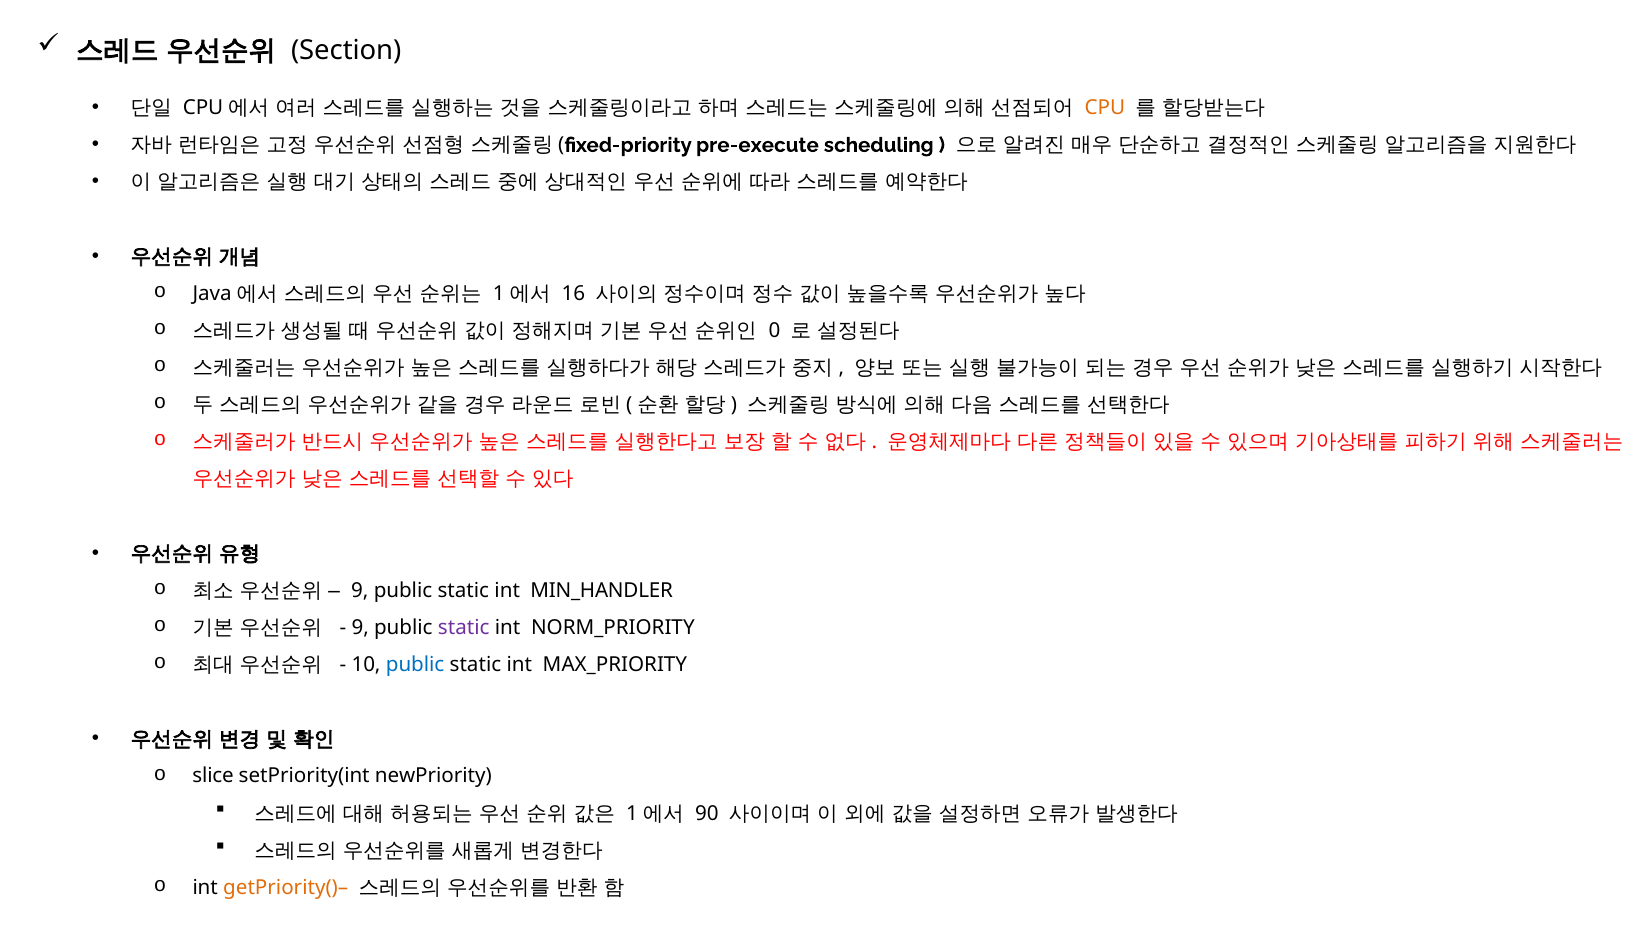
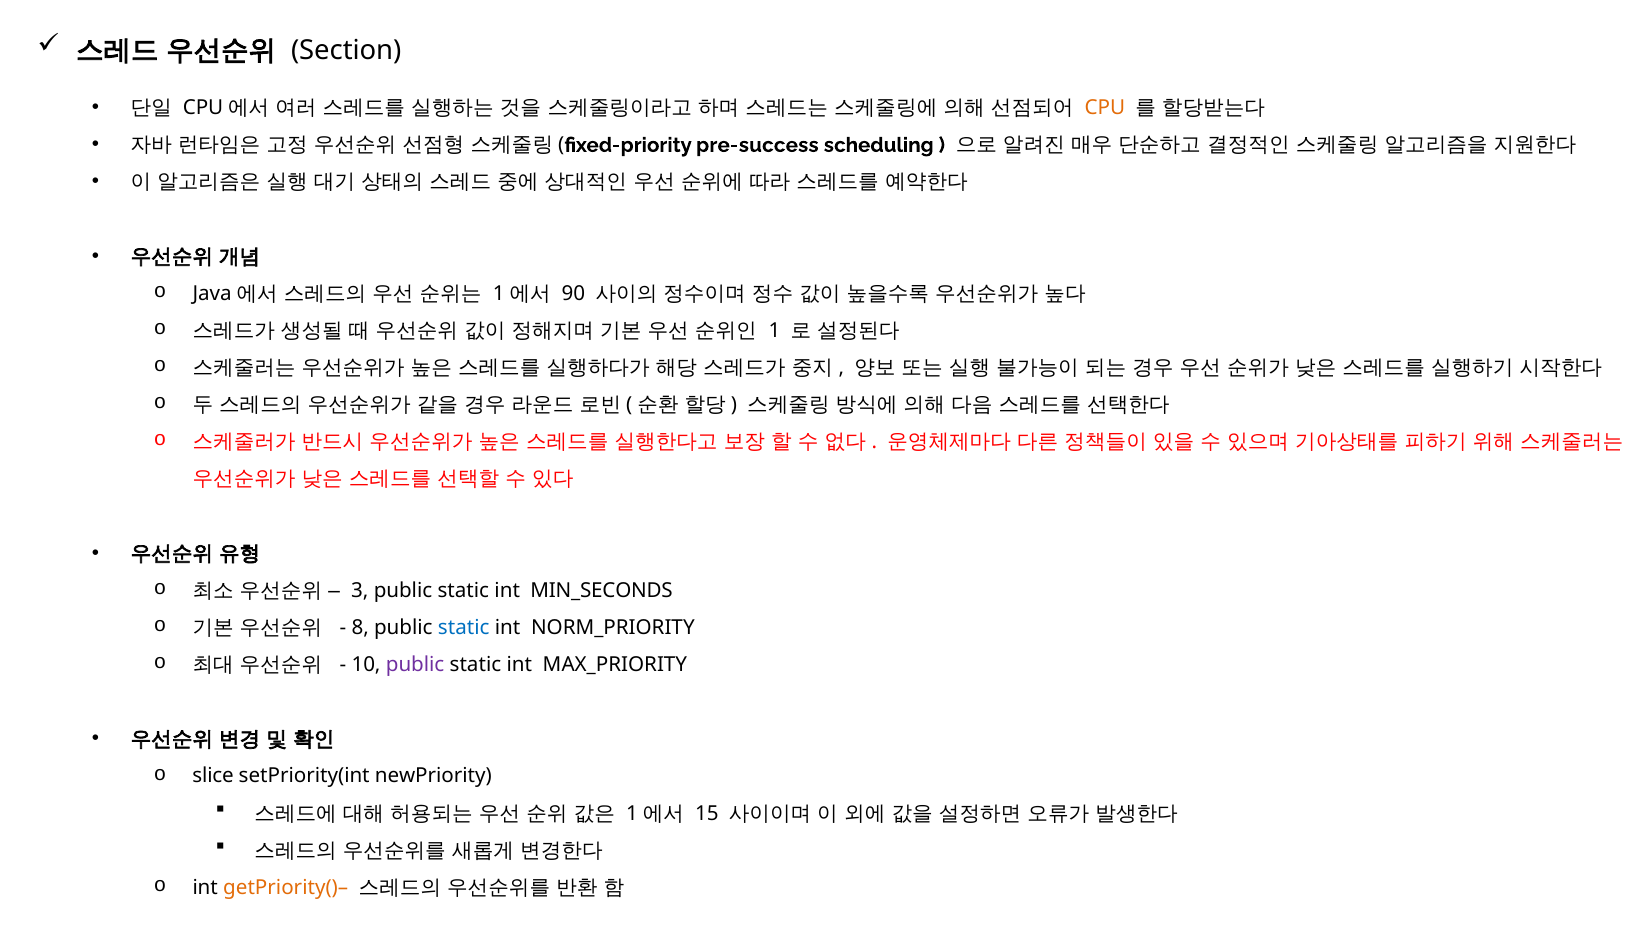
pre-execute: pre-execute -> pre-success
16: 16 -> 90
0: 0 -> 1
9 at (360, 591): 9 -> 3
MIN_HANDLER: MIN_HANDLER -> MIN_SECONDS
9 at (360, 628): 9 -> 8
static at (464, 628) colour: purple -> blue
public at (415, 665) colour: blue -> purple
90: 90 -> 15
